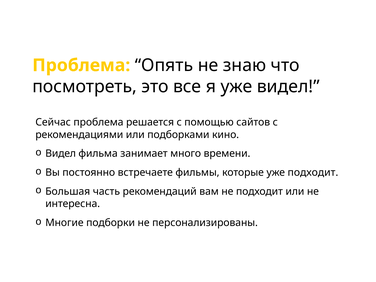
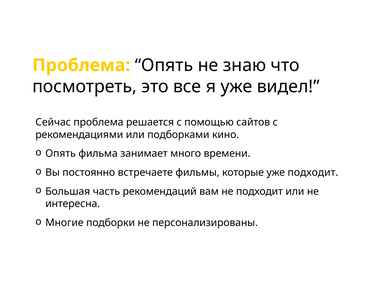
Видел at (61, 154): Видел -> Опять
